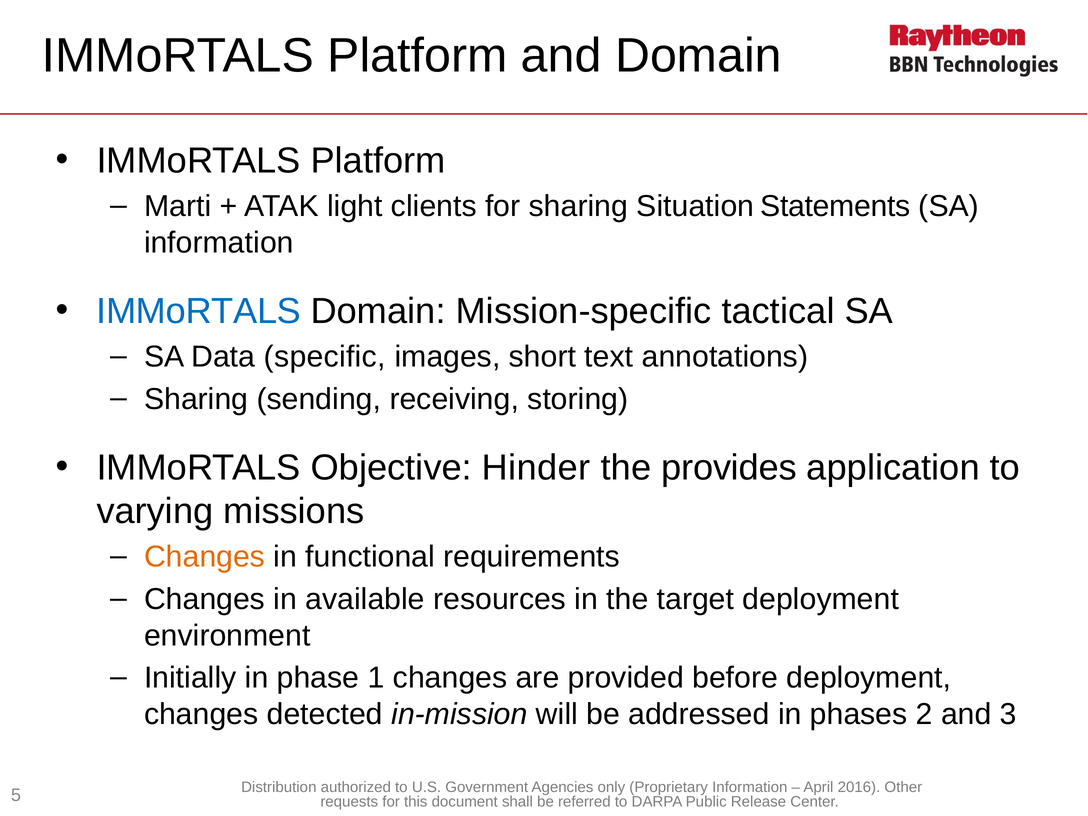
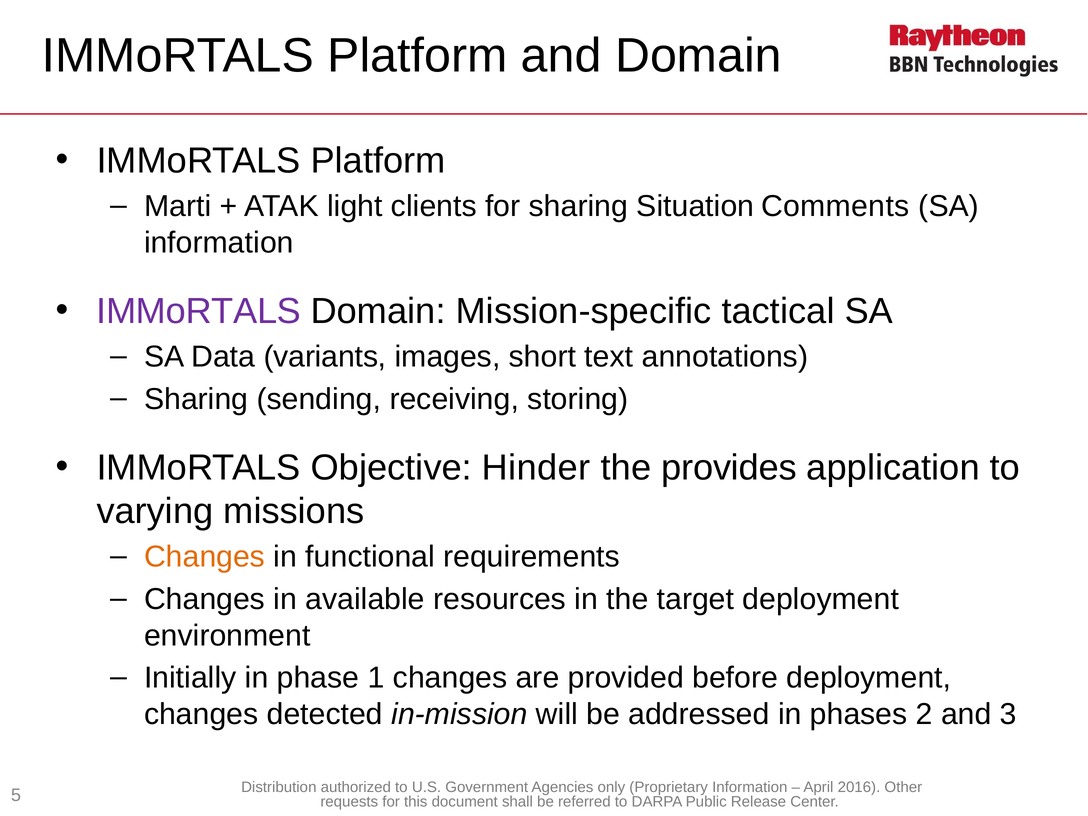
Statements: Statements -> Comments
IMMoRTALS at (199, 311) colour: blue -> purple
specific: specific -> variants
